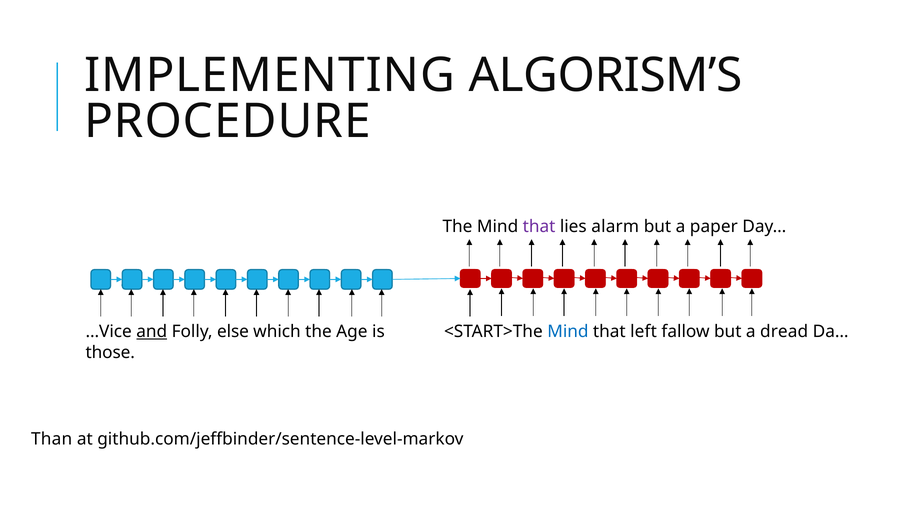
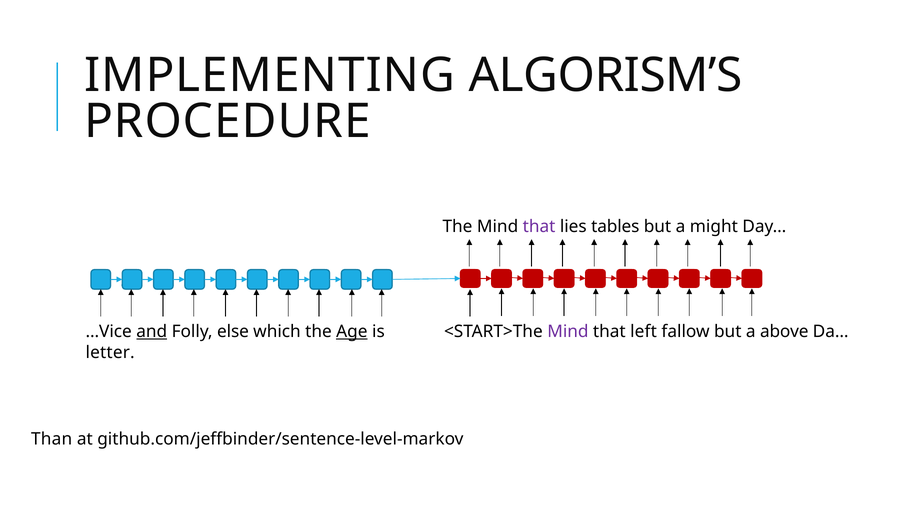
alarm: alarm -> tables
paper: paper -> might
Age underline: none -> present
Mind at (568, 332) colour: blue -> purple
dread: dread -> above
those: those -> letter
